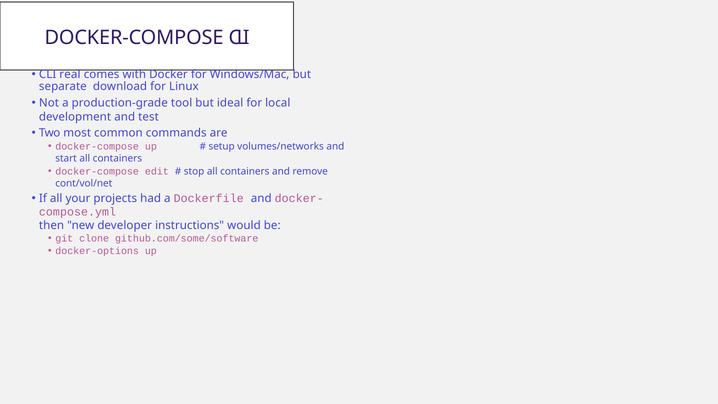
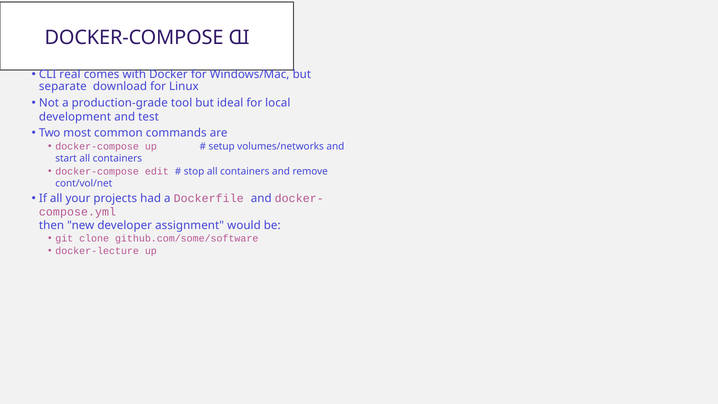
instructions: instructions -> assignment
docker-options: docker-options -> docker-lecture
